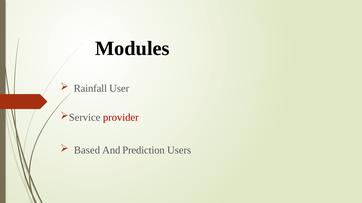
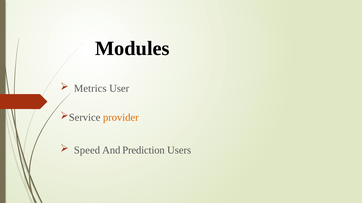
Rainfall: Rainfall -> Metrics
provider colour: red -> orange
Based: Based -> Speed
